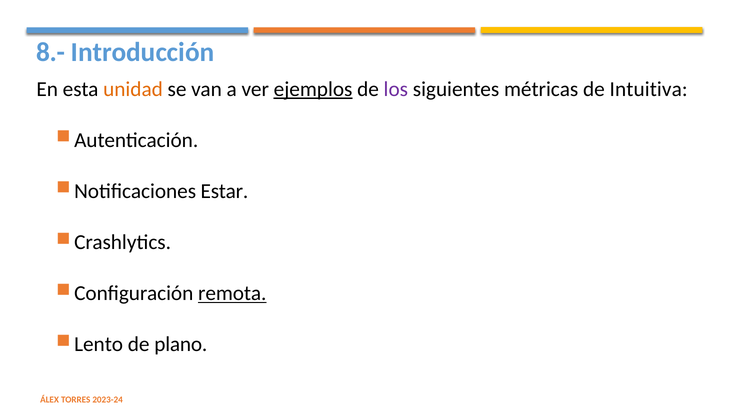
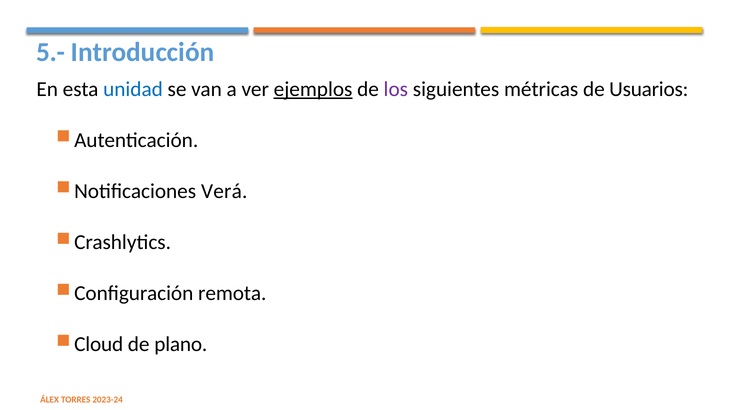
8.-: 8.- -> 5.-
unidad colour: orange -> blue
Intuitiva: Intuitiva -> Usuarios
Estar: Estar -> Verá
remota underline: present -> none
Lento: Lento -> Cloud
